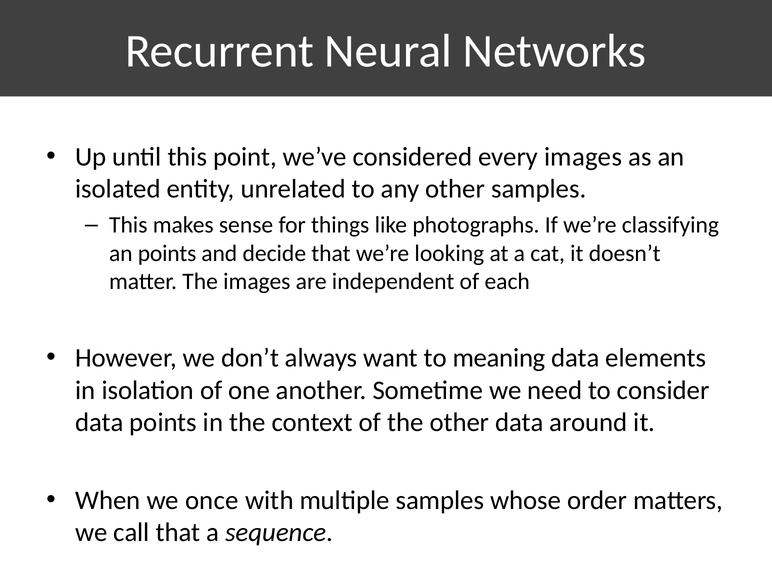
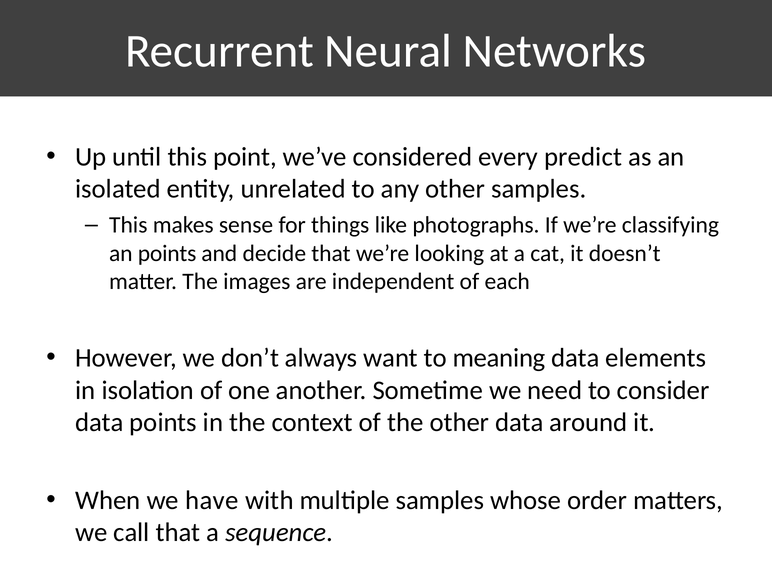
every images: images -> predict
once: once -> have
